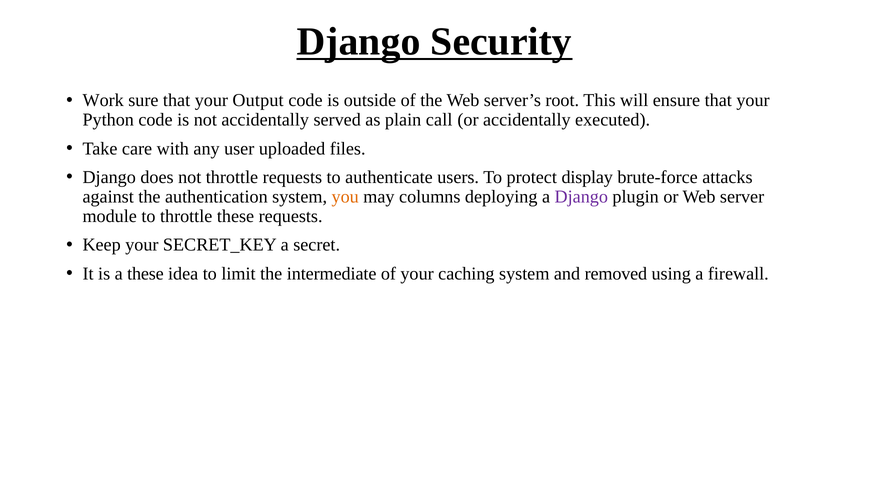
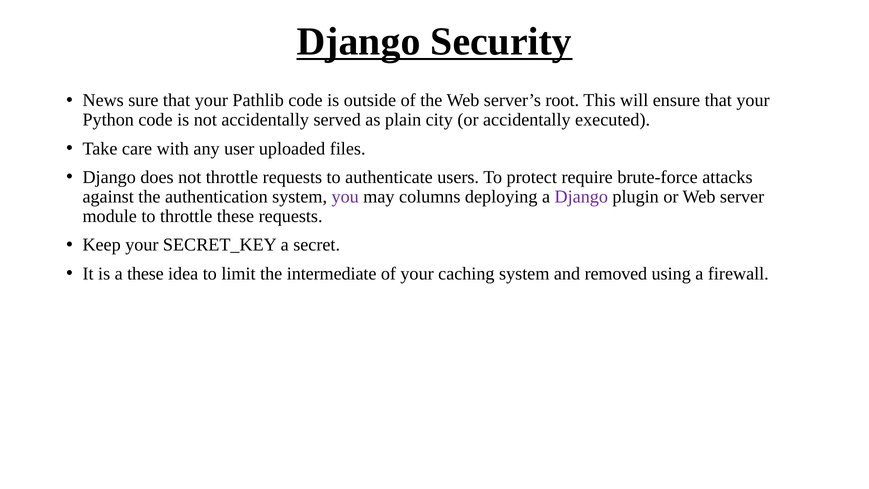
Work: Work -> News
Output: Output -> Pathlib
call: call -> city
display: display -> require
you colour: orange -> purple
